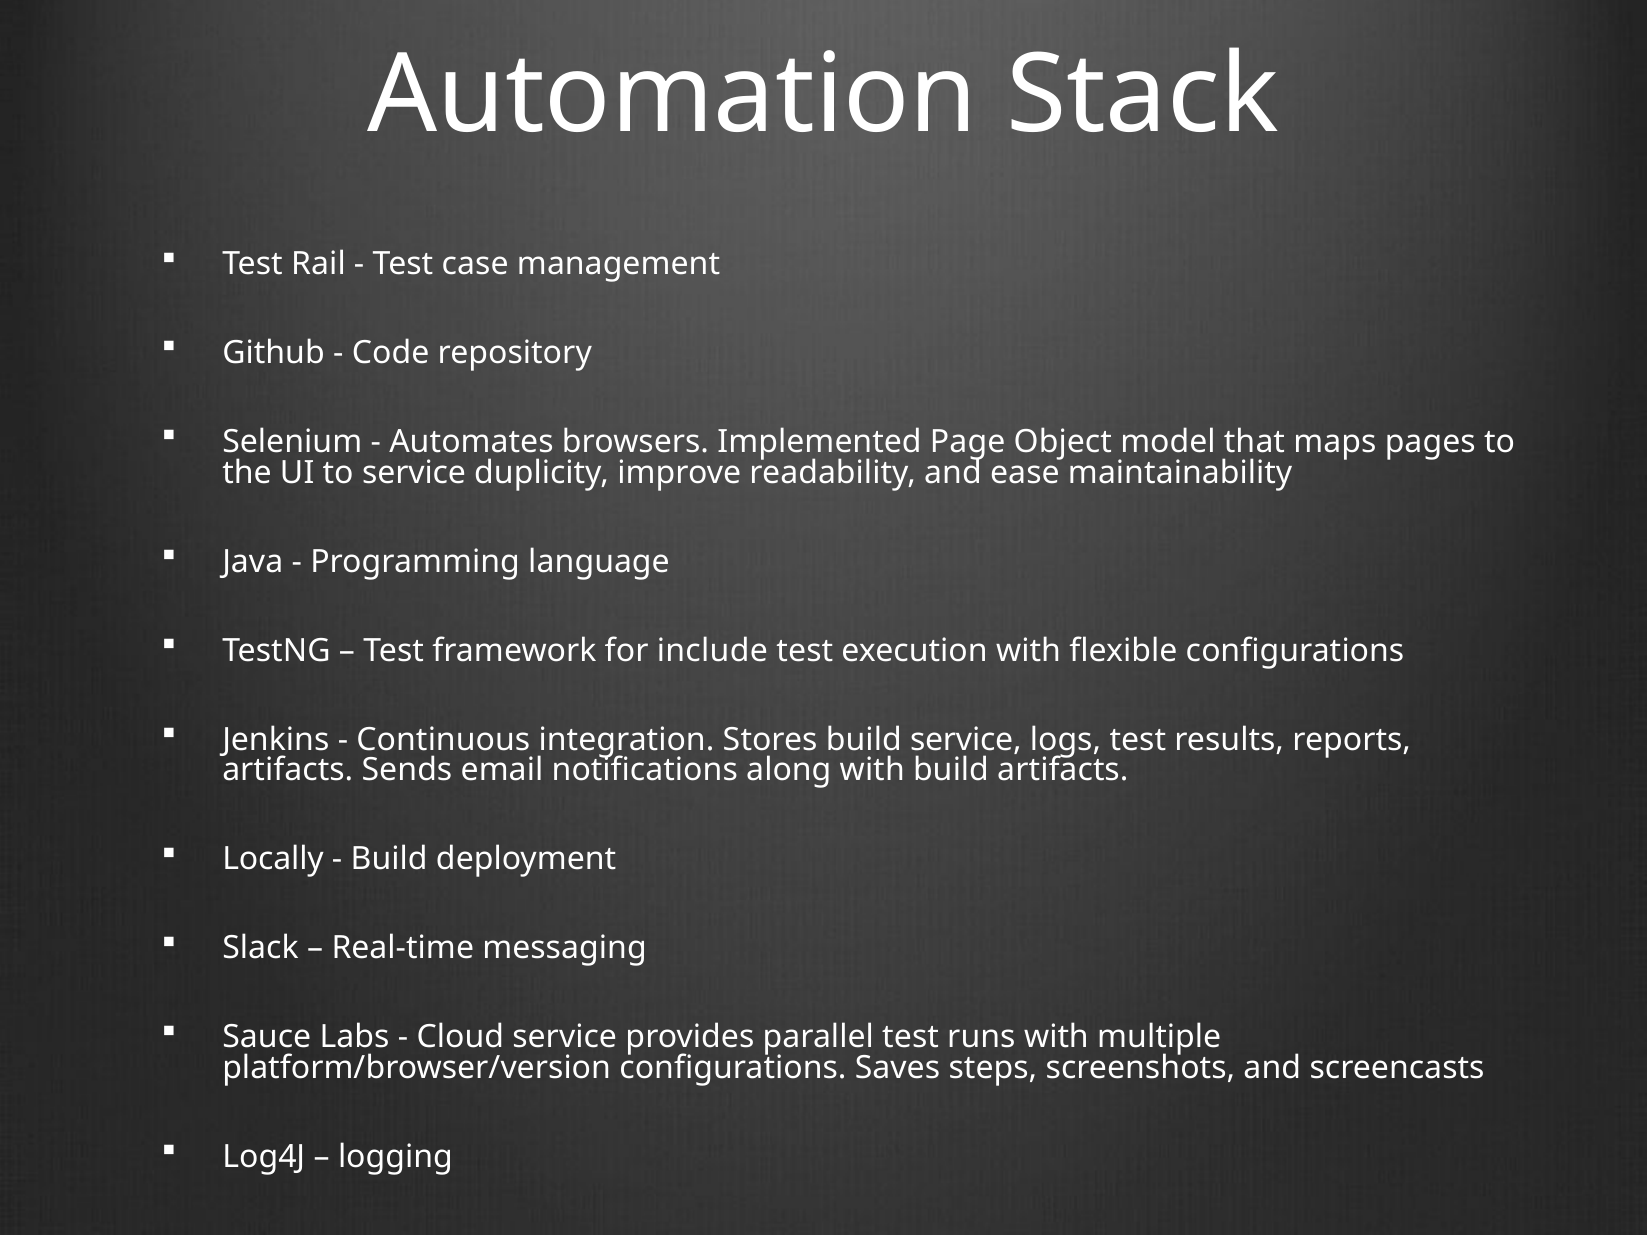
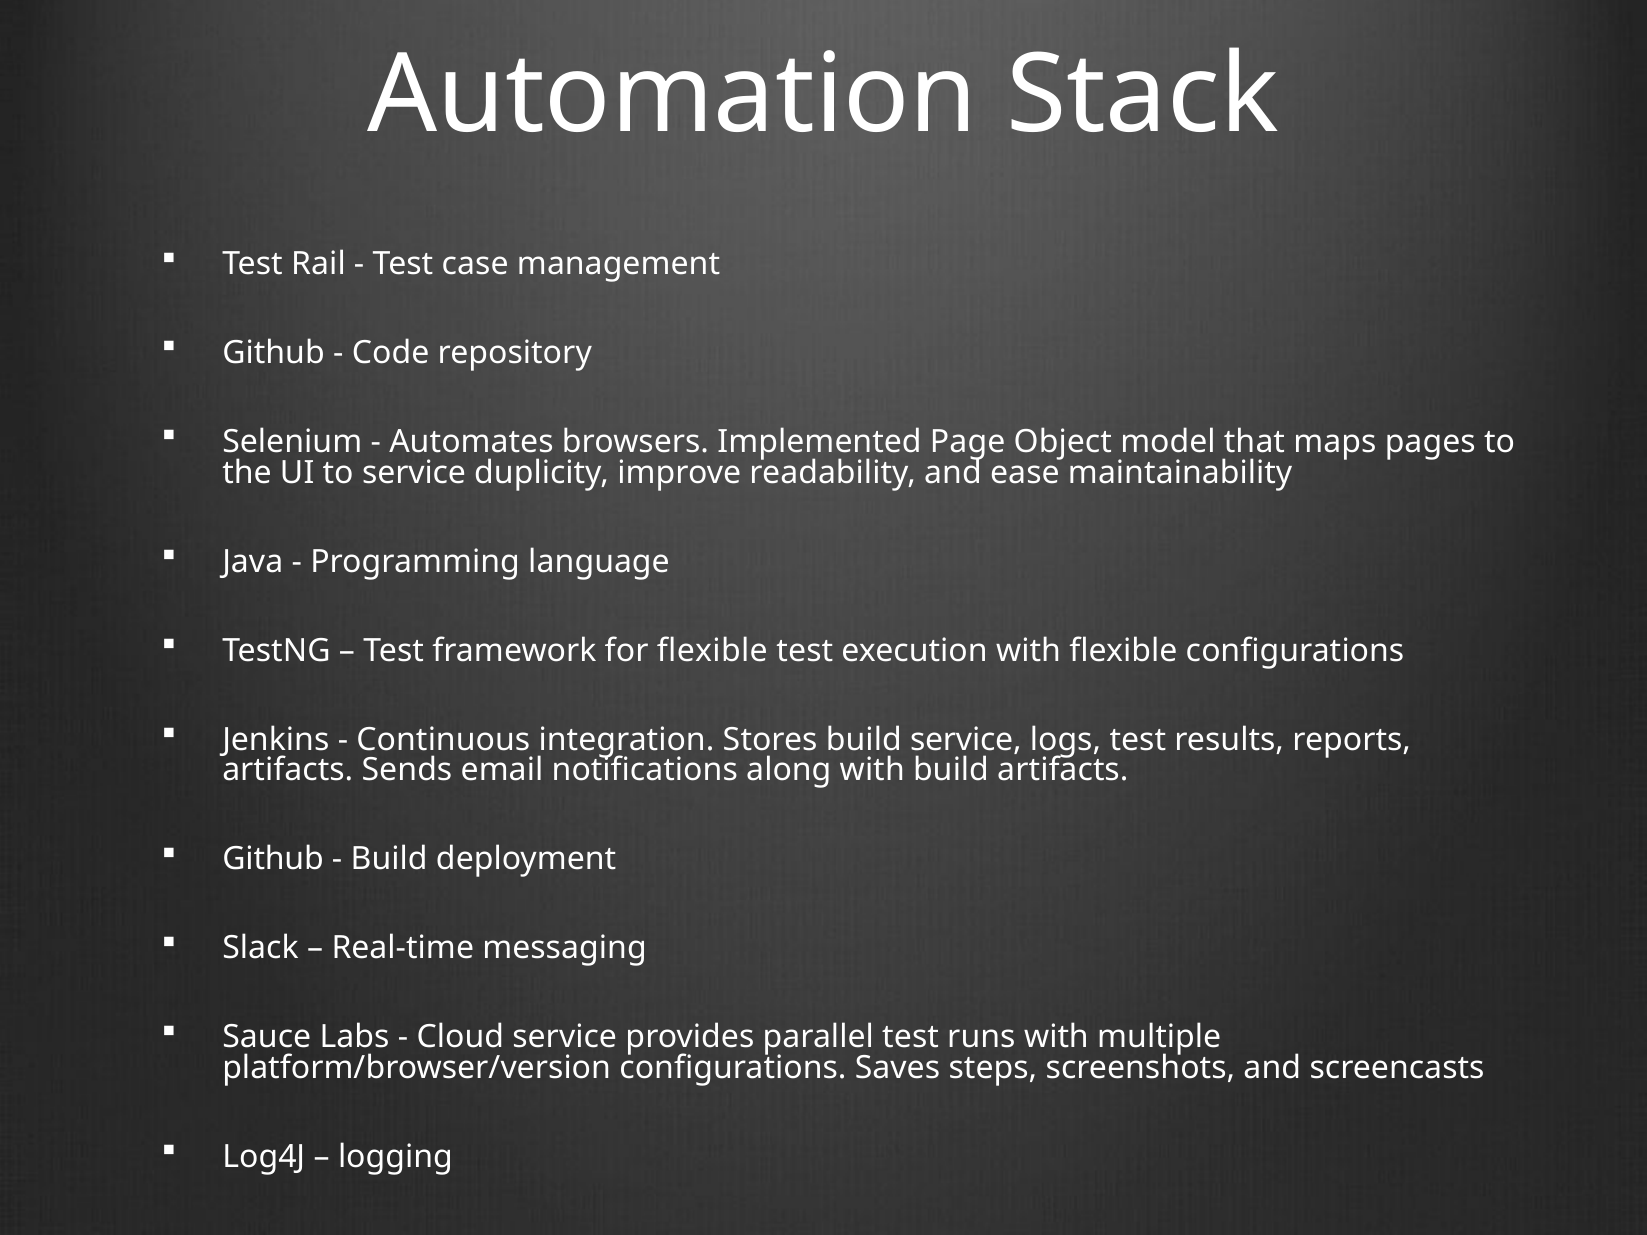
for include: include -> flexible
Locally at (273, 859): Locally -> Github
